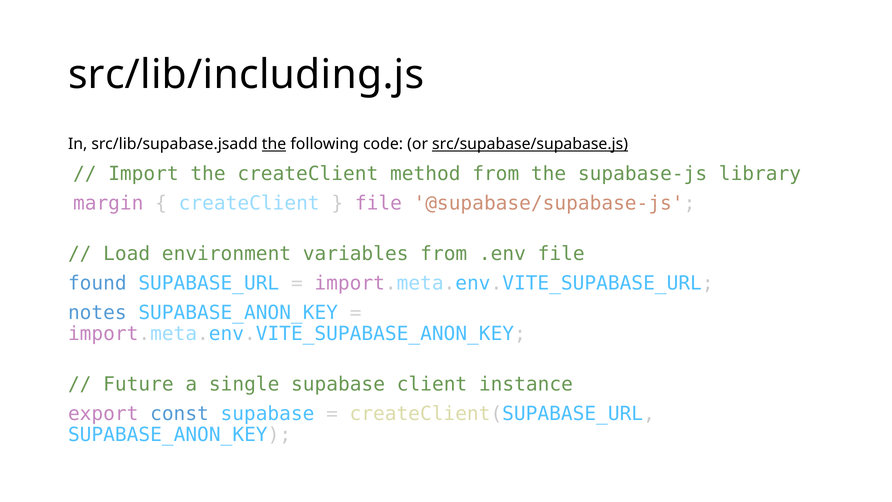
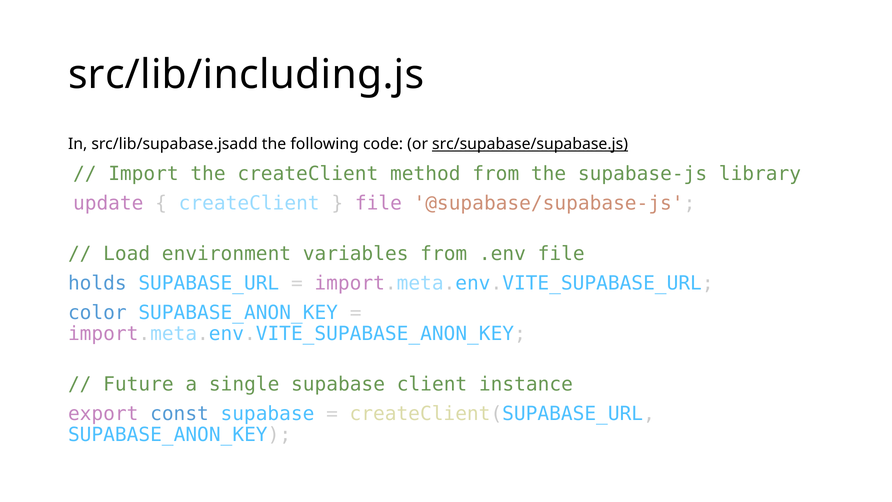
the at (274, 144) underline: present -> none
margin: margin -> update
found: found -> holds
notes: notes -> color
